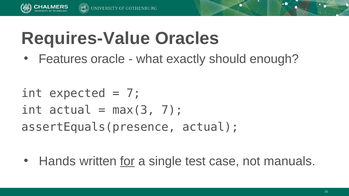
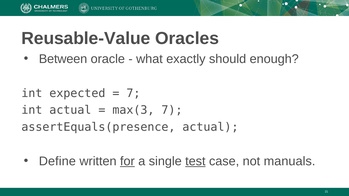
Requires-Value: Requires-Value -> Reusable-Value
Features: Features -> Between
Hands: Hands -> Define
test underline: none -> present
